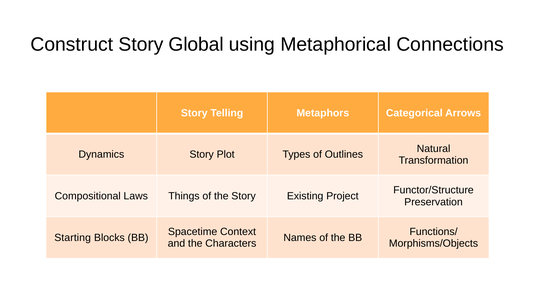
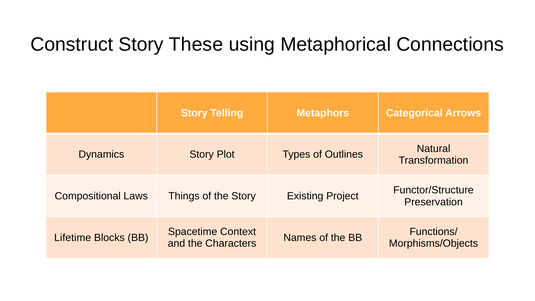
Global: Global -> These
Starting: Starting -> Lifetime
